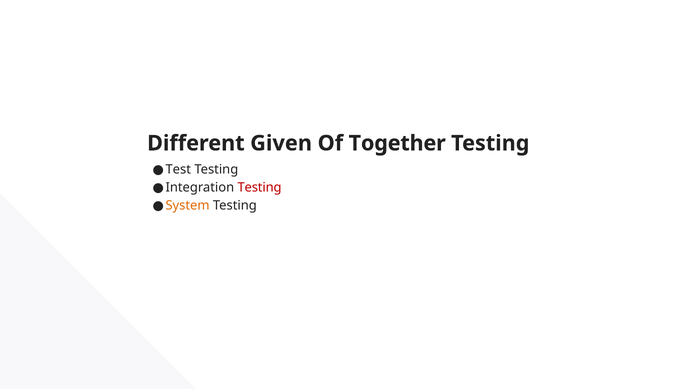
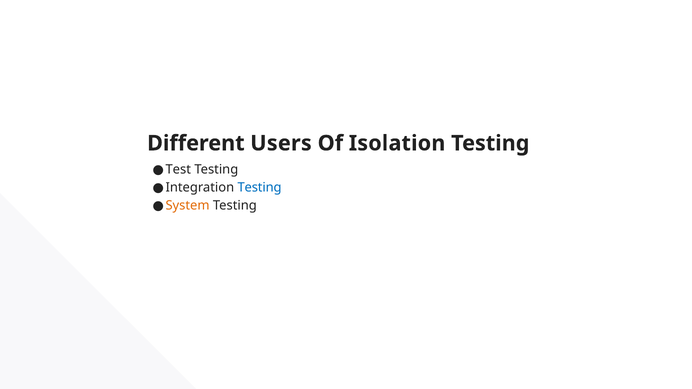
Given: Given -> Users
Together: Together -> Isolation
Testing at (260, 188) colour: red -> blue
